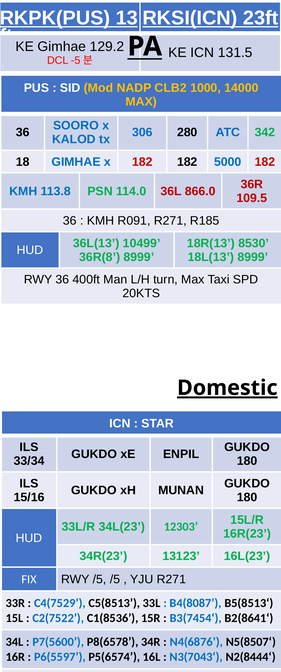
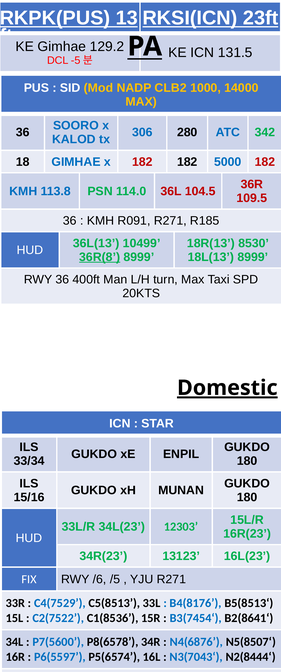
866.0: 866.0 -> 104.5
36R(8 underline: none -> present
RWY /5: /5 -> /6
B4(8087: B4(8087 -> B4(8176
